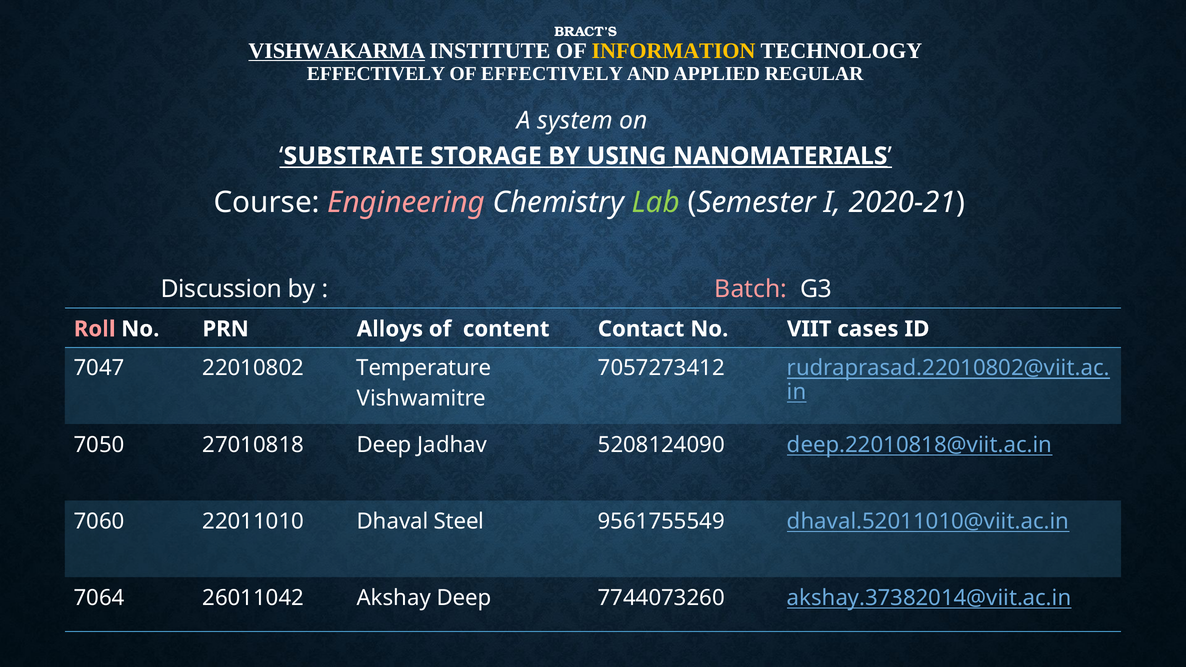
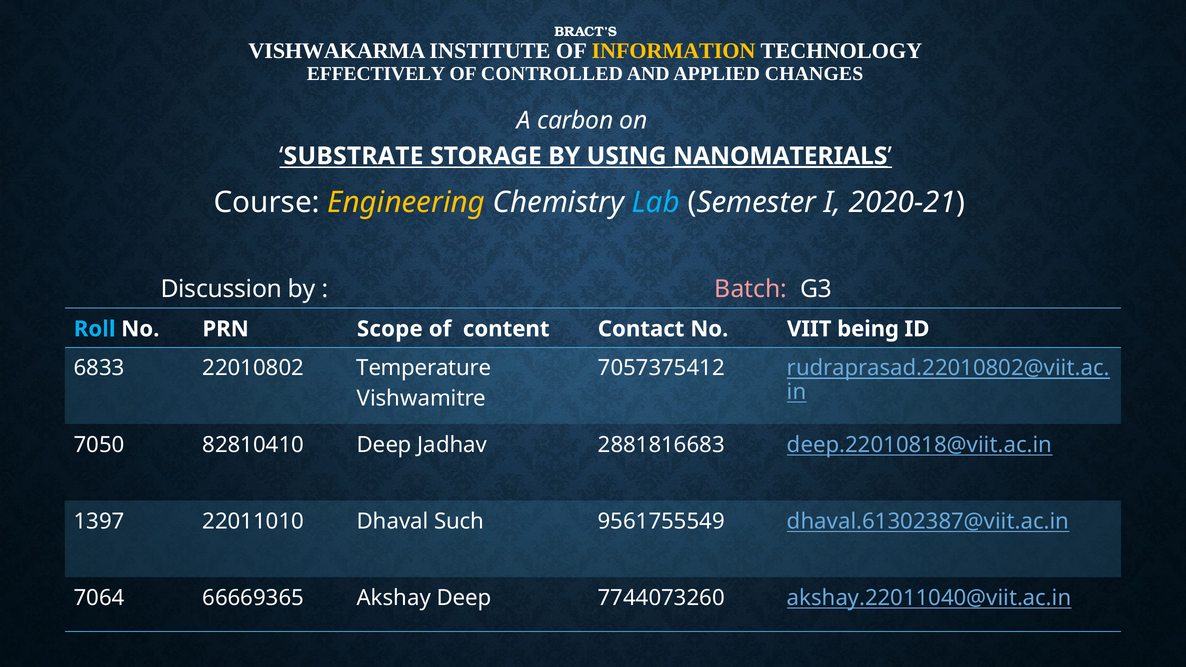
VISHWAKARMA underline: present -> none
OF EFFECTIVELY: EFFECTIVELY -> CONTROLLED
REGULAR: REGULAR -> CHANGES
system: system -> carbon
Engineering colour: pink -> yellow
Lab colour: light green -> light blue
Roll colour: pink -> light blue
Alloys: Alloys -> Scope
cases: cases -> being
7047: 7047 -> 6833
7057273412: 7057273412 -> 7057375412
27010818: 27010818 -> 82810410
5208124090: 5208124090 -> 2881816683
7060: 7060 -> 1397
Steel: Steel -> Such
dhaval.52011010@viit.ac.in: dhaval.52011010@viit.ac.in -> dhaval.61302387@viit.ac.in
26011042: 26011042 -> 66669365
akshay.37382014@viit.ac.in: akshay.37382014@viit.ac.in -> akshay.22011040@viit.ac.in
